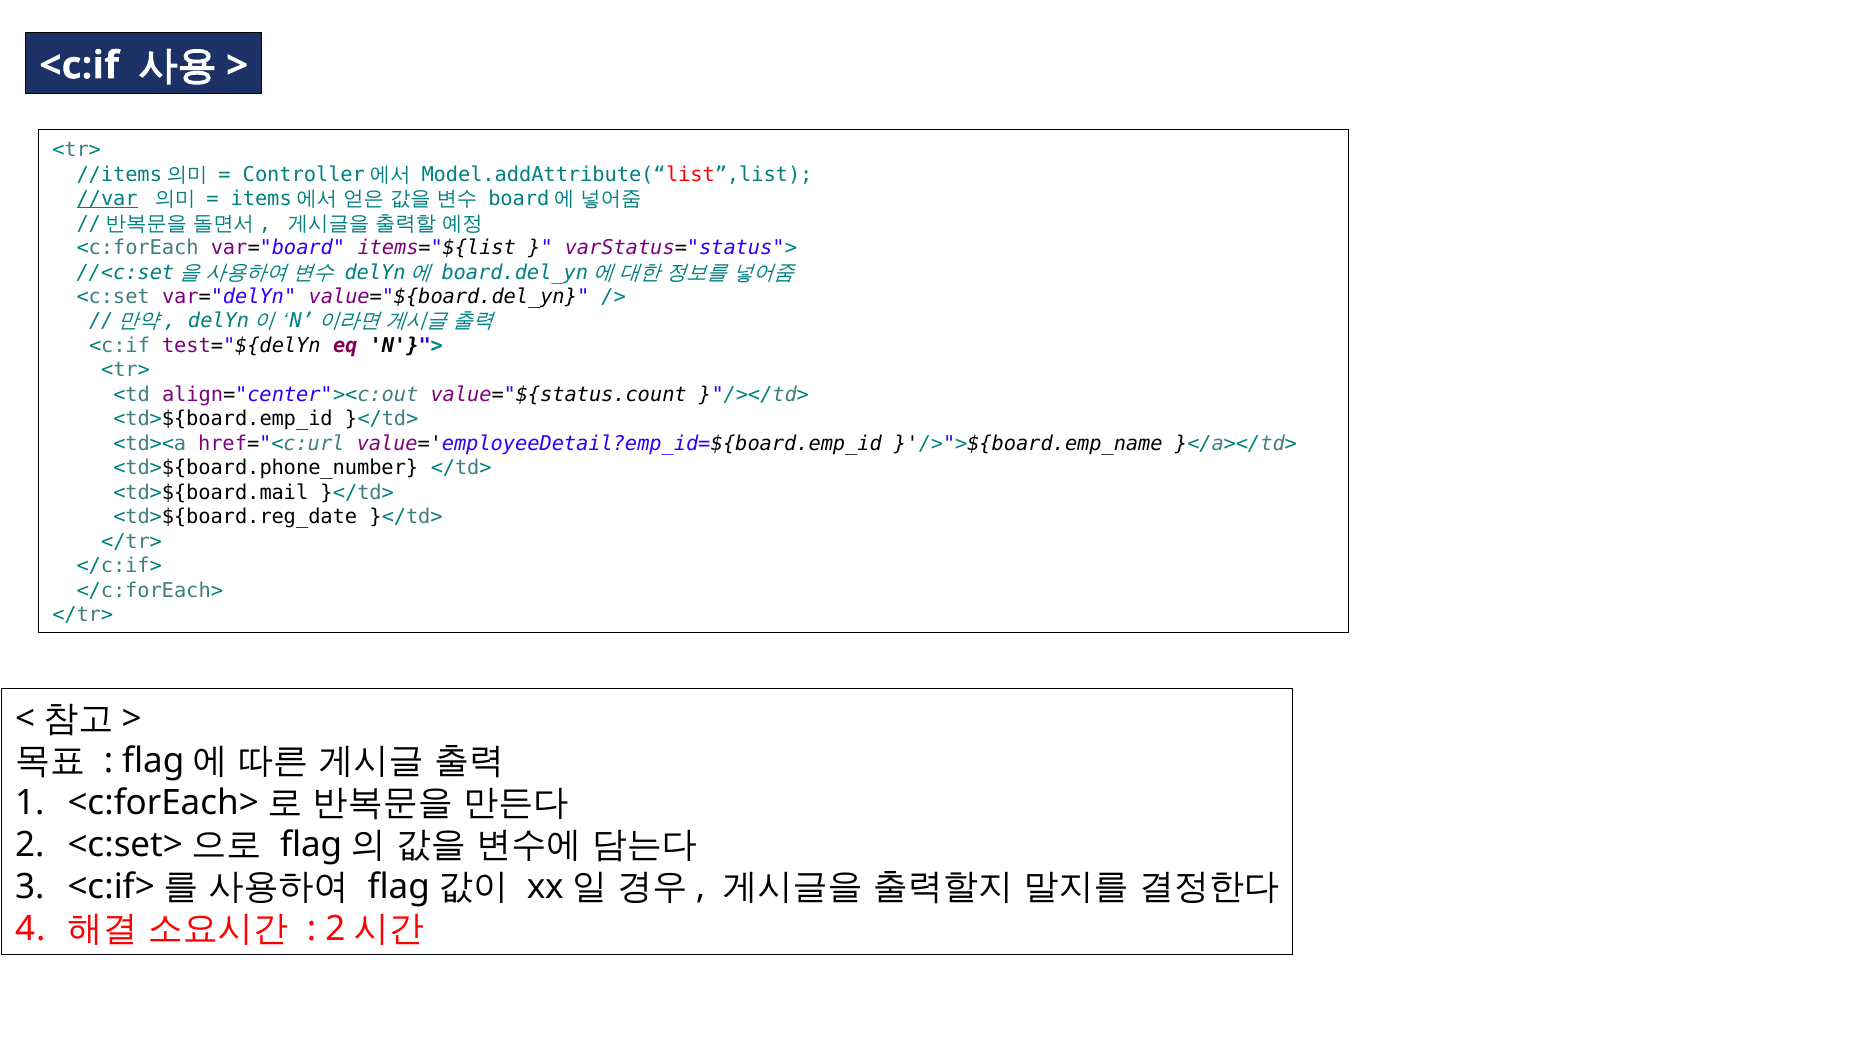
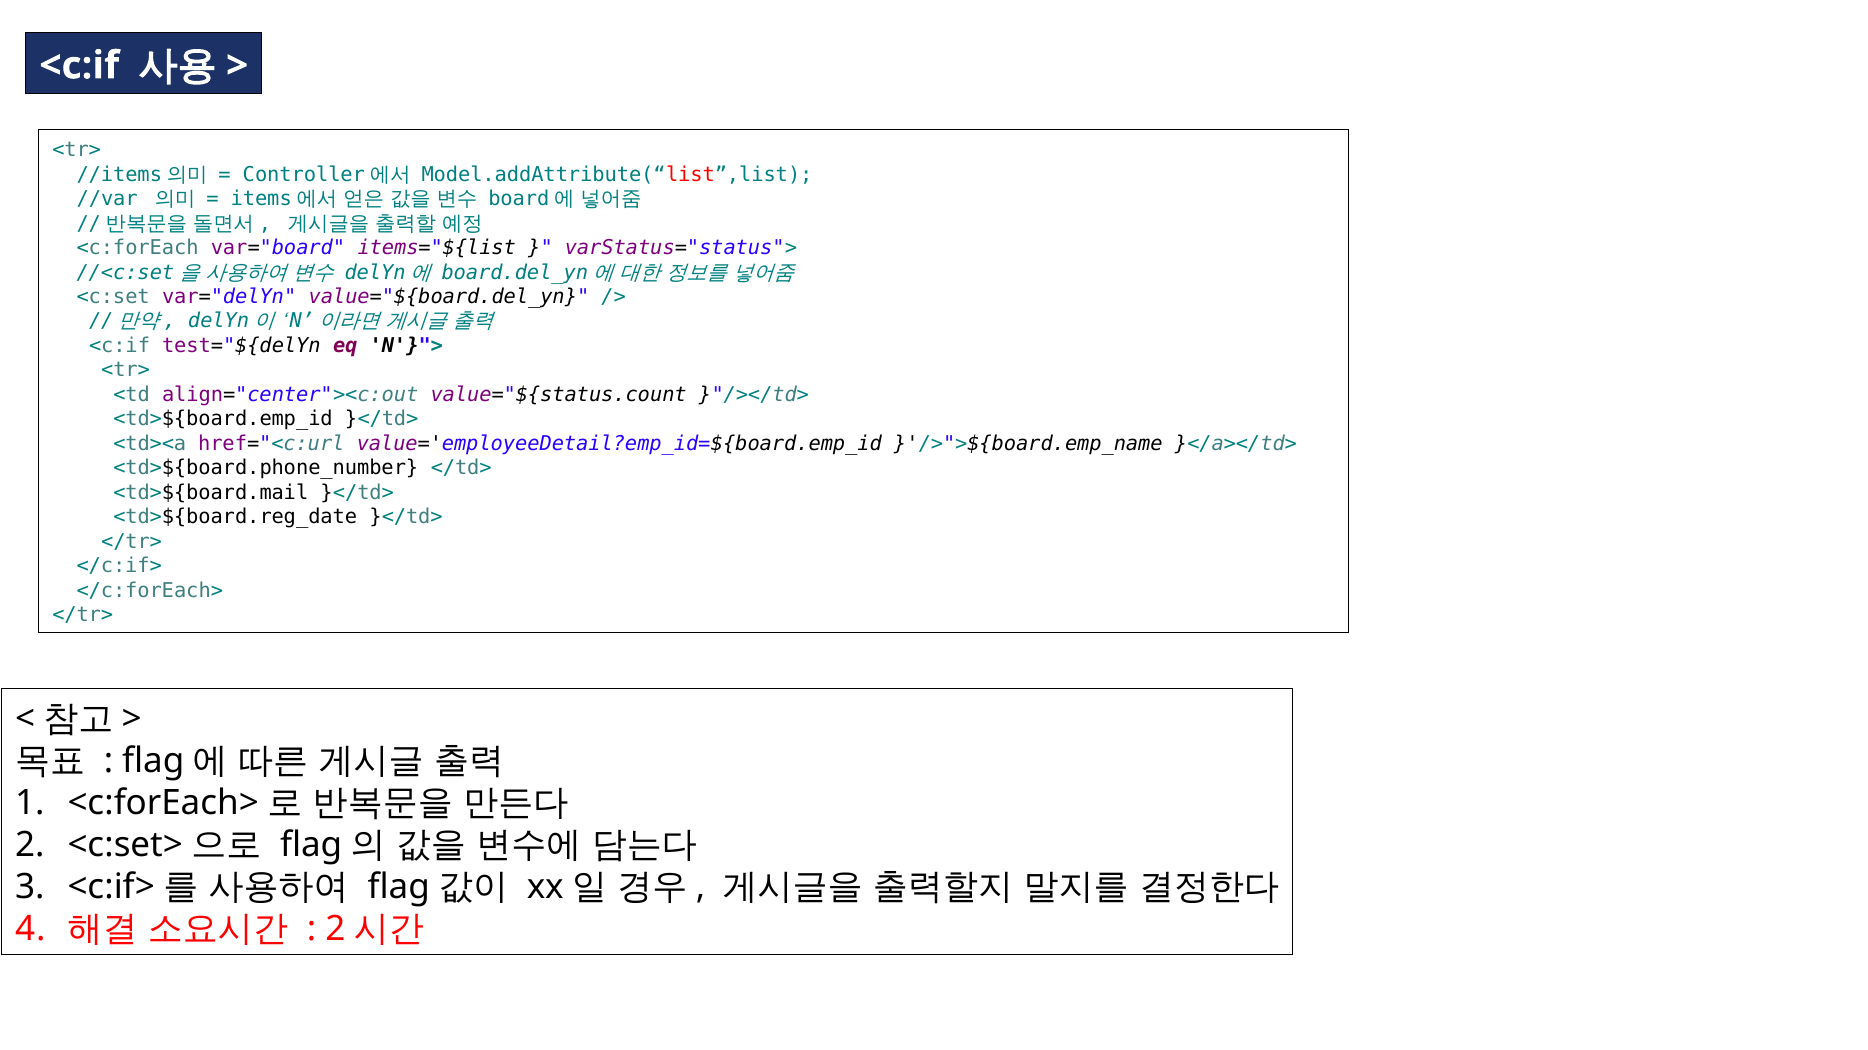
//var underline: present -> none
